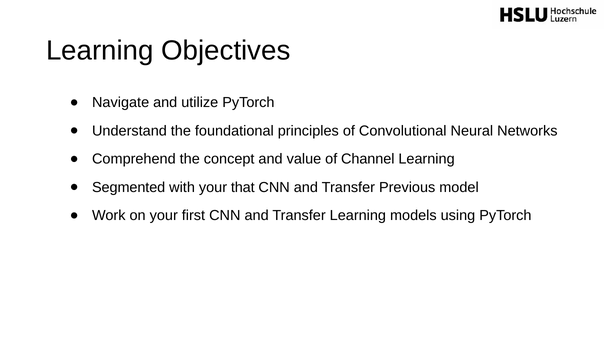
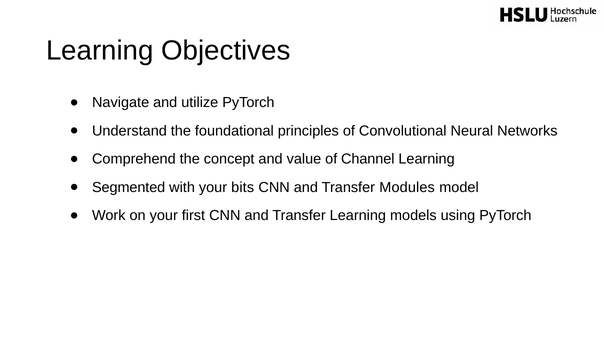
that: that -> bits
Previous: Previous -> Modules
